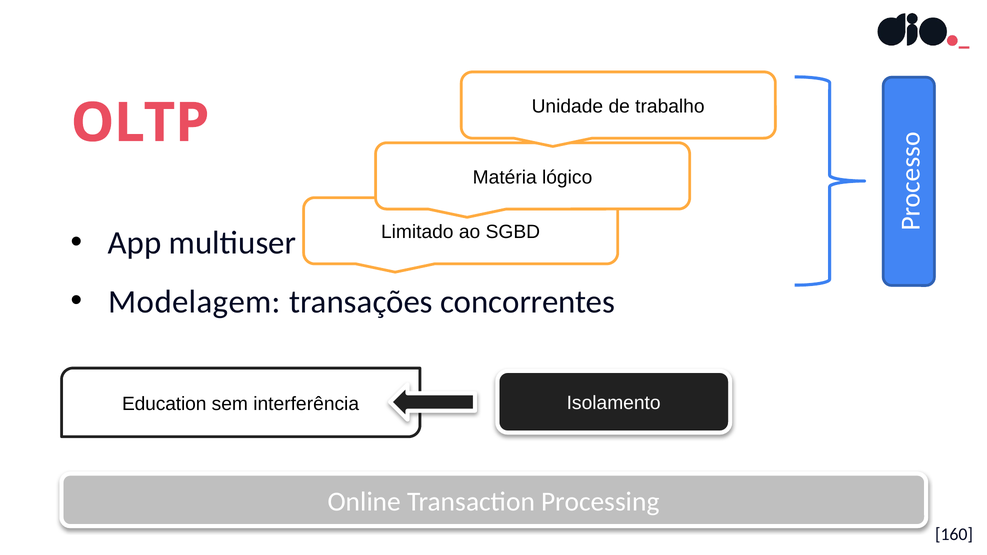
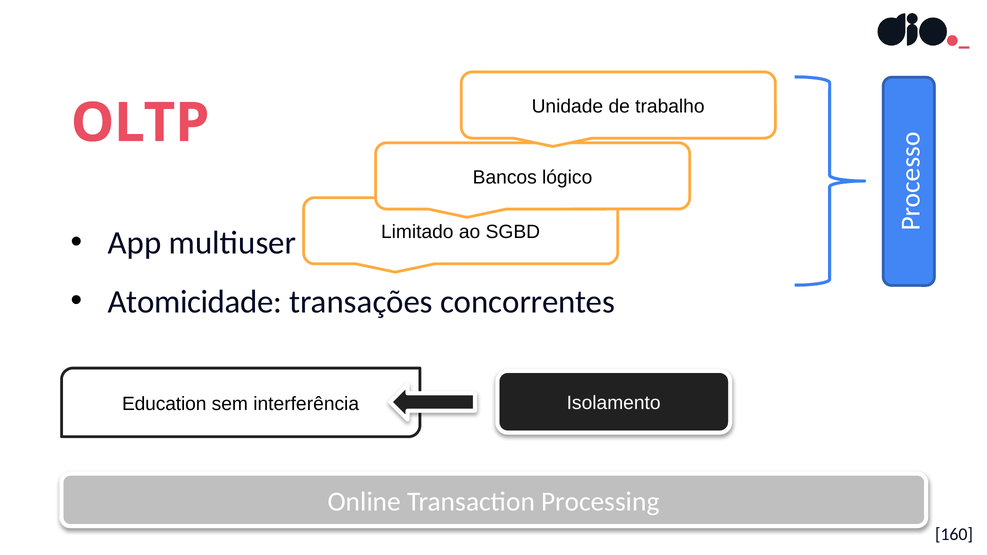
Matéria: Matéria -> Bancos
Modelagem: Modelagem -> Atomicidade
